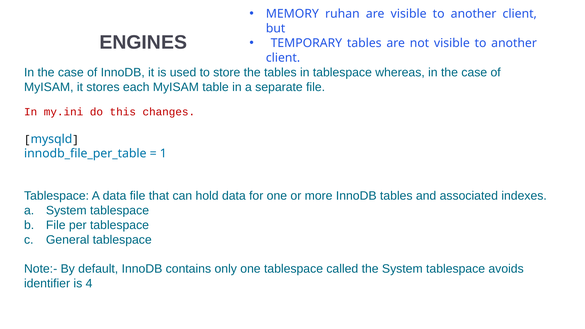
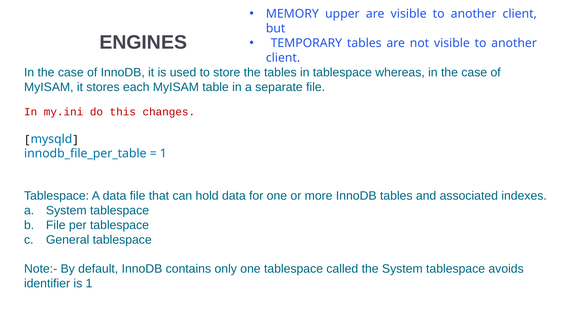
ruhan: ruhan -> upper
is 4: 4 -> 1
